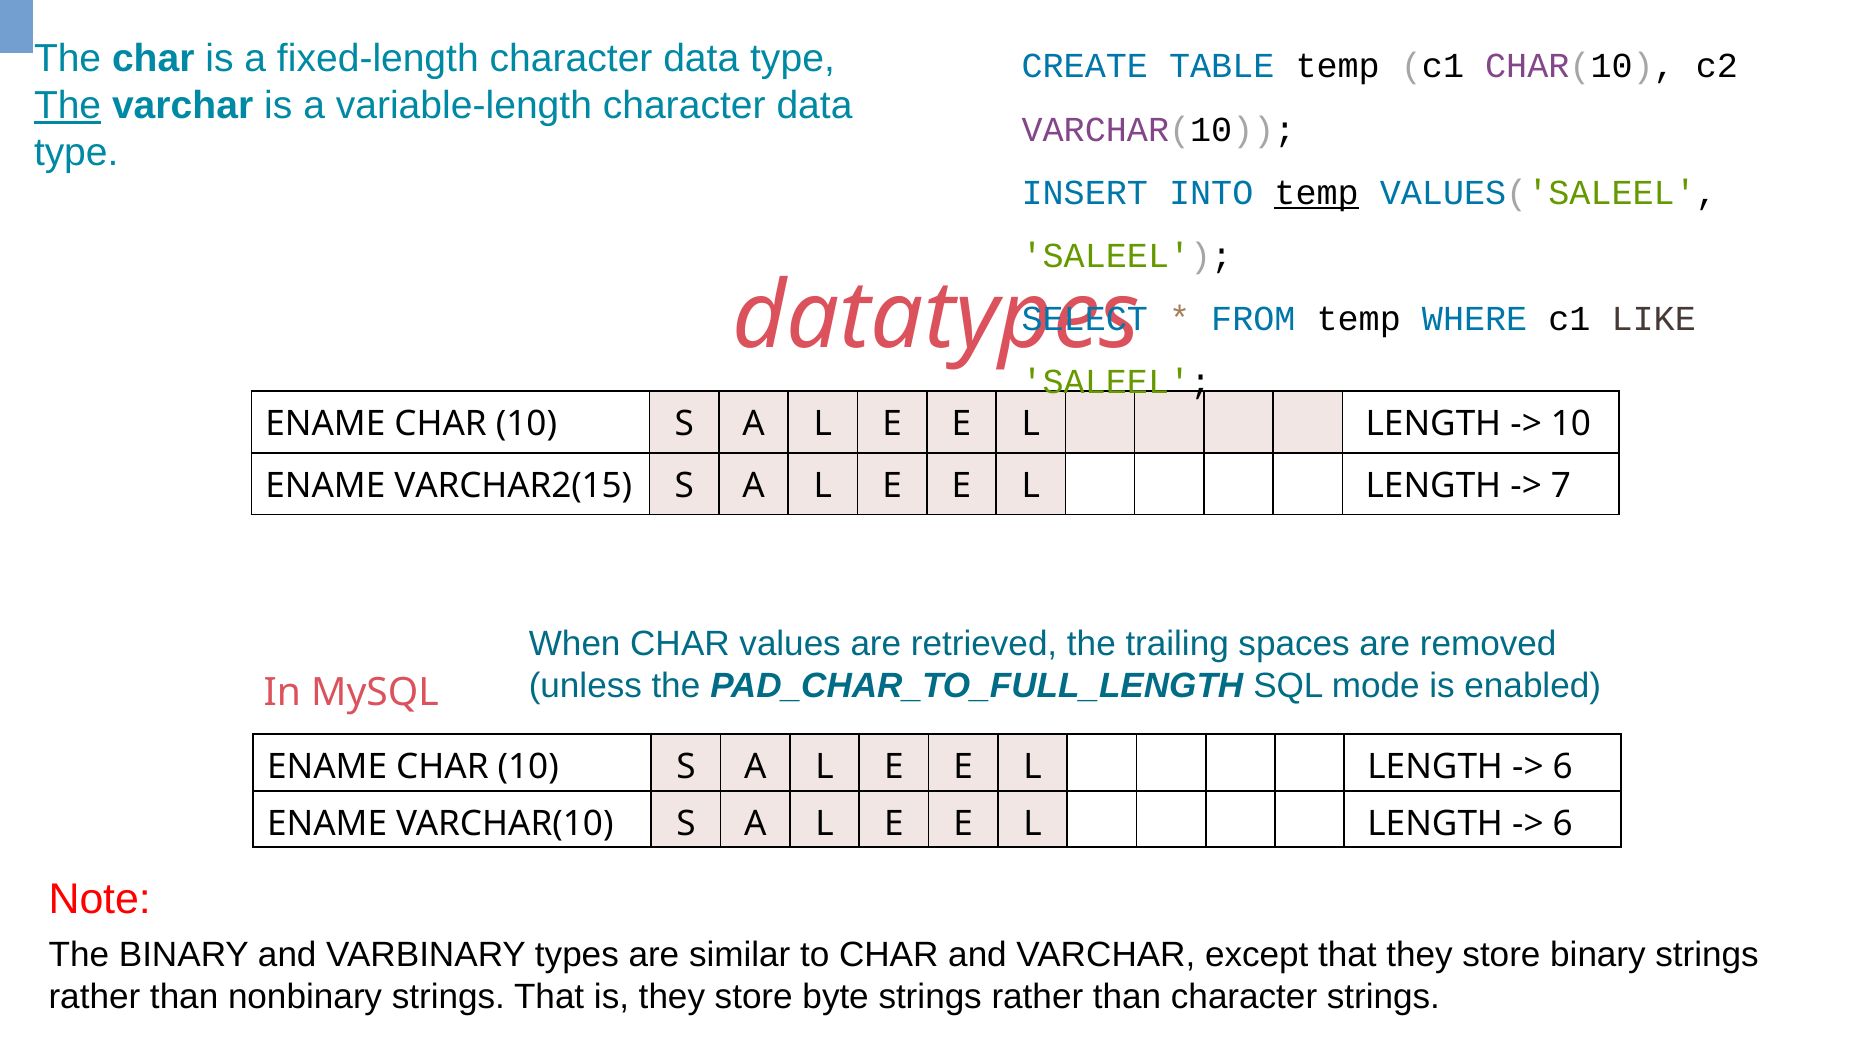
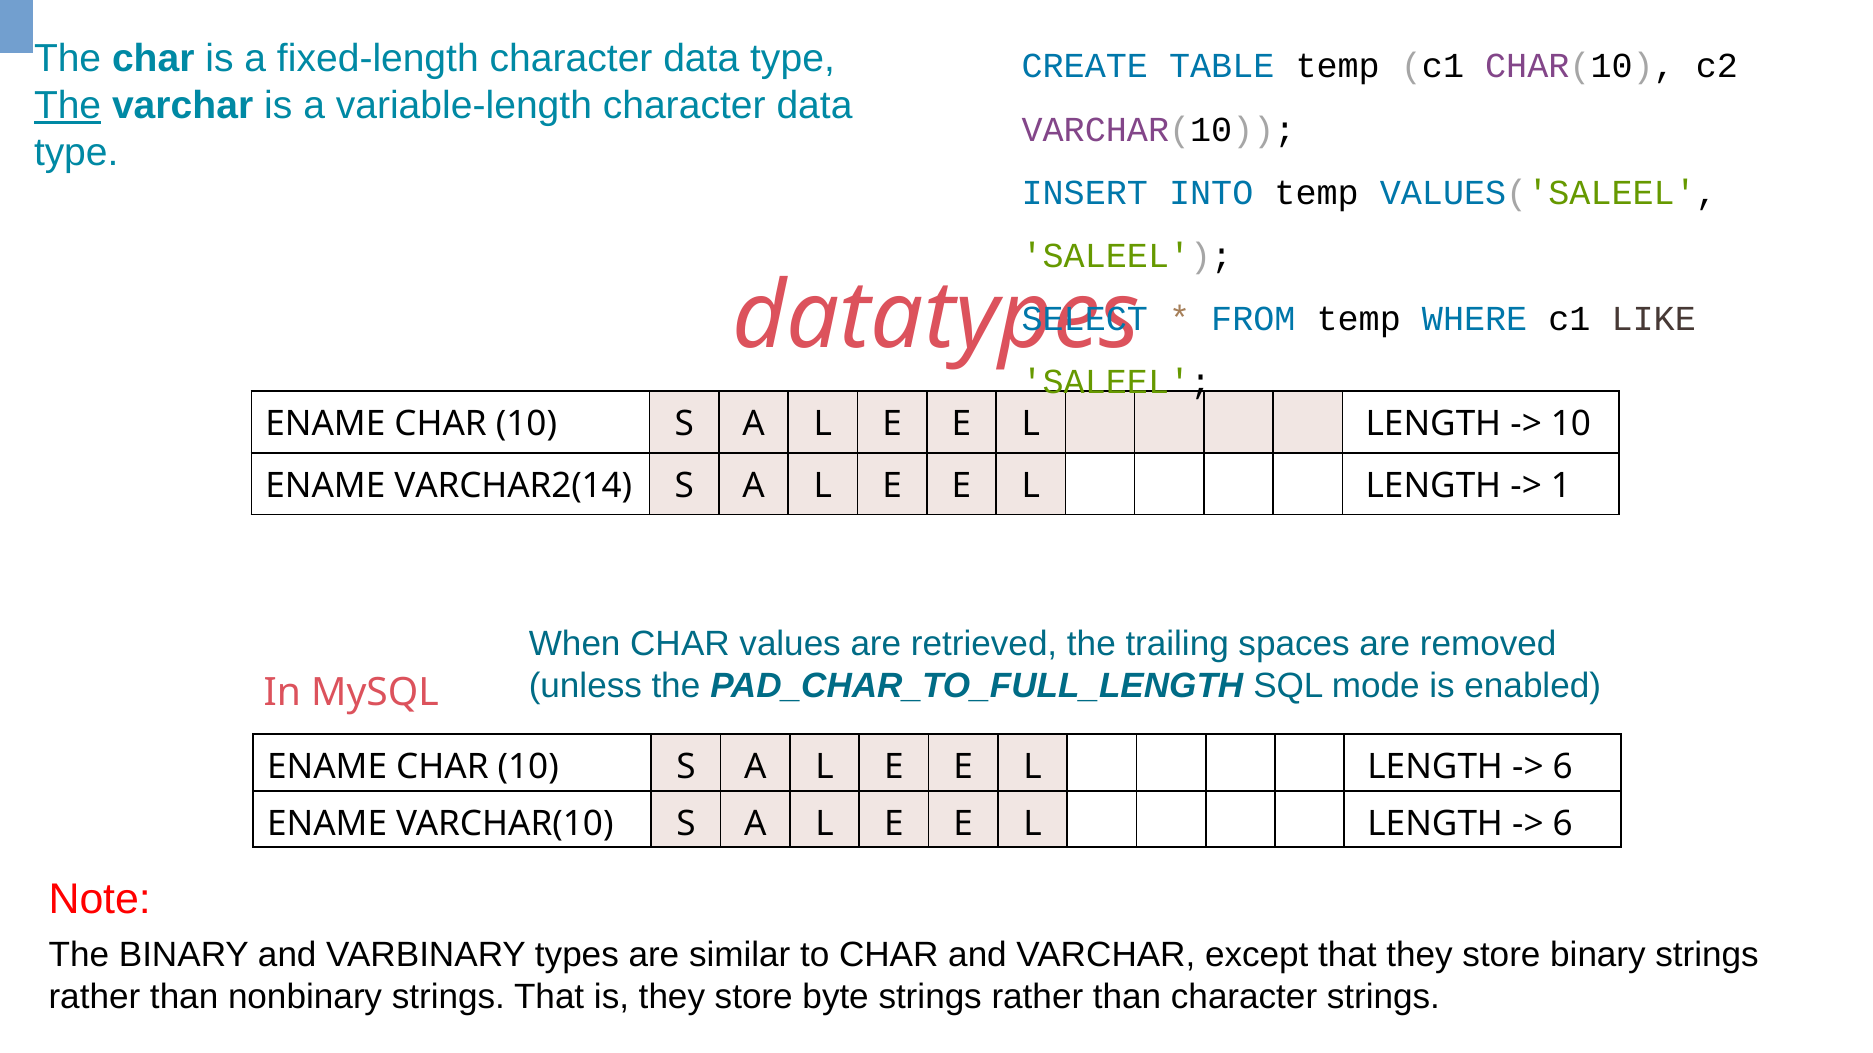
temp at (1317, 193) underline: present -> none
VARCHAR2(15: VARCHAR2(15 -> VARCHAR2(14
7: 7 -> 1
